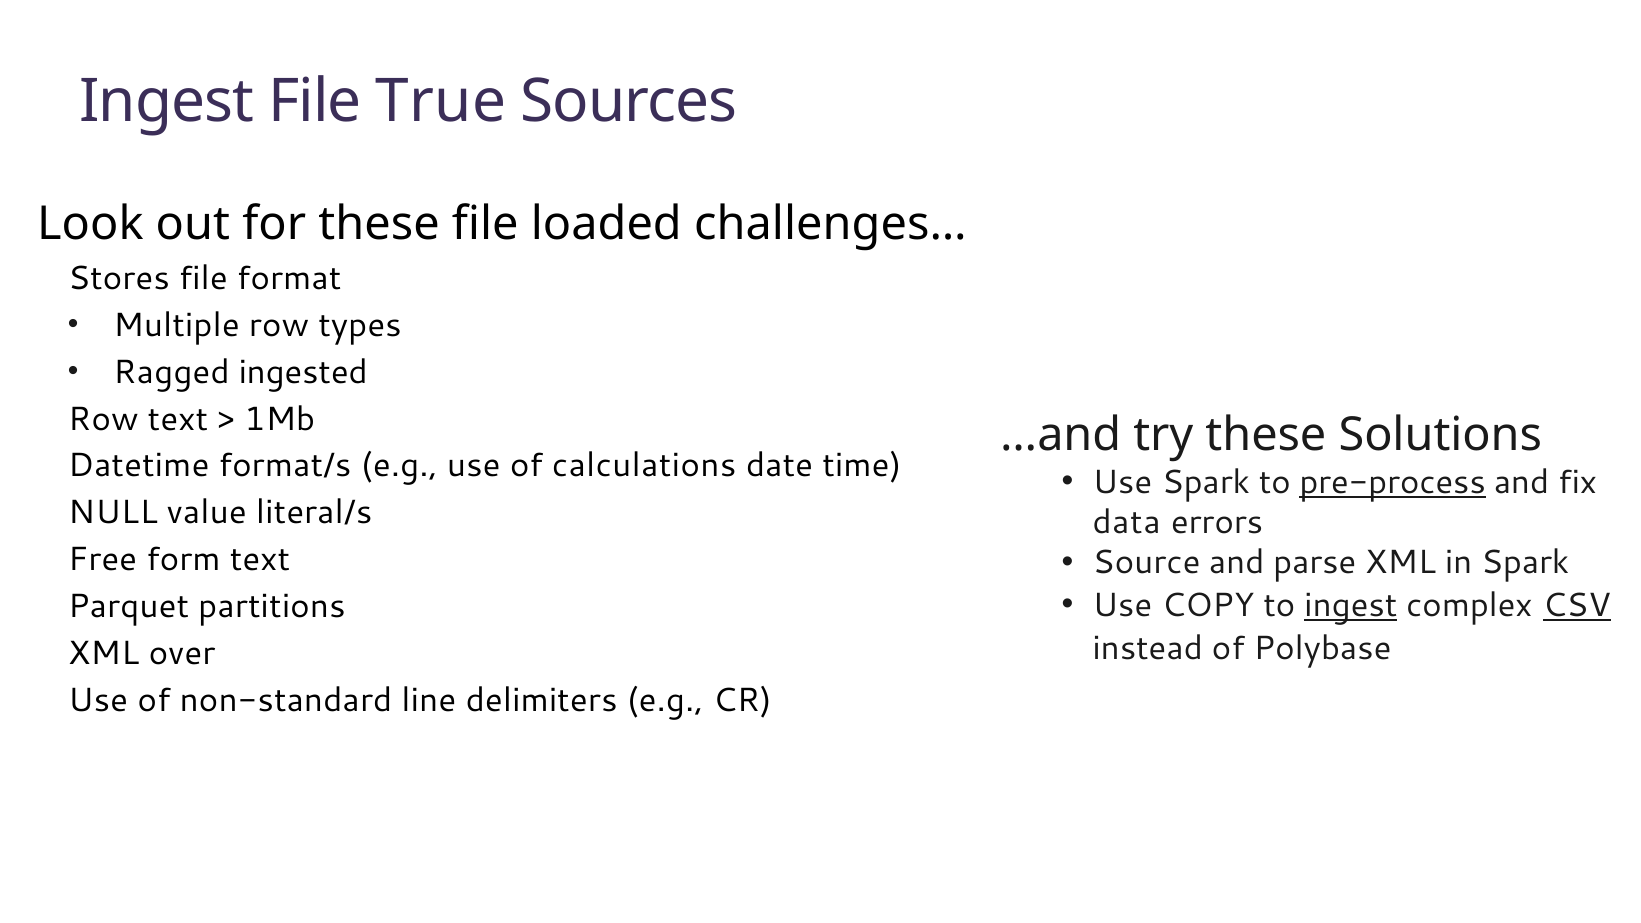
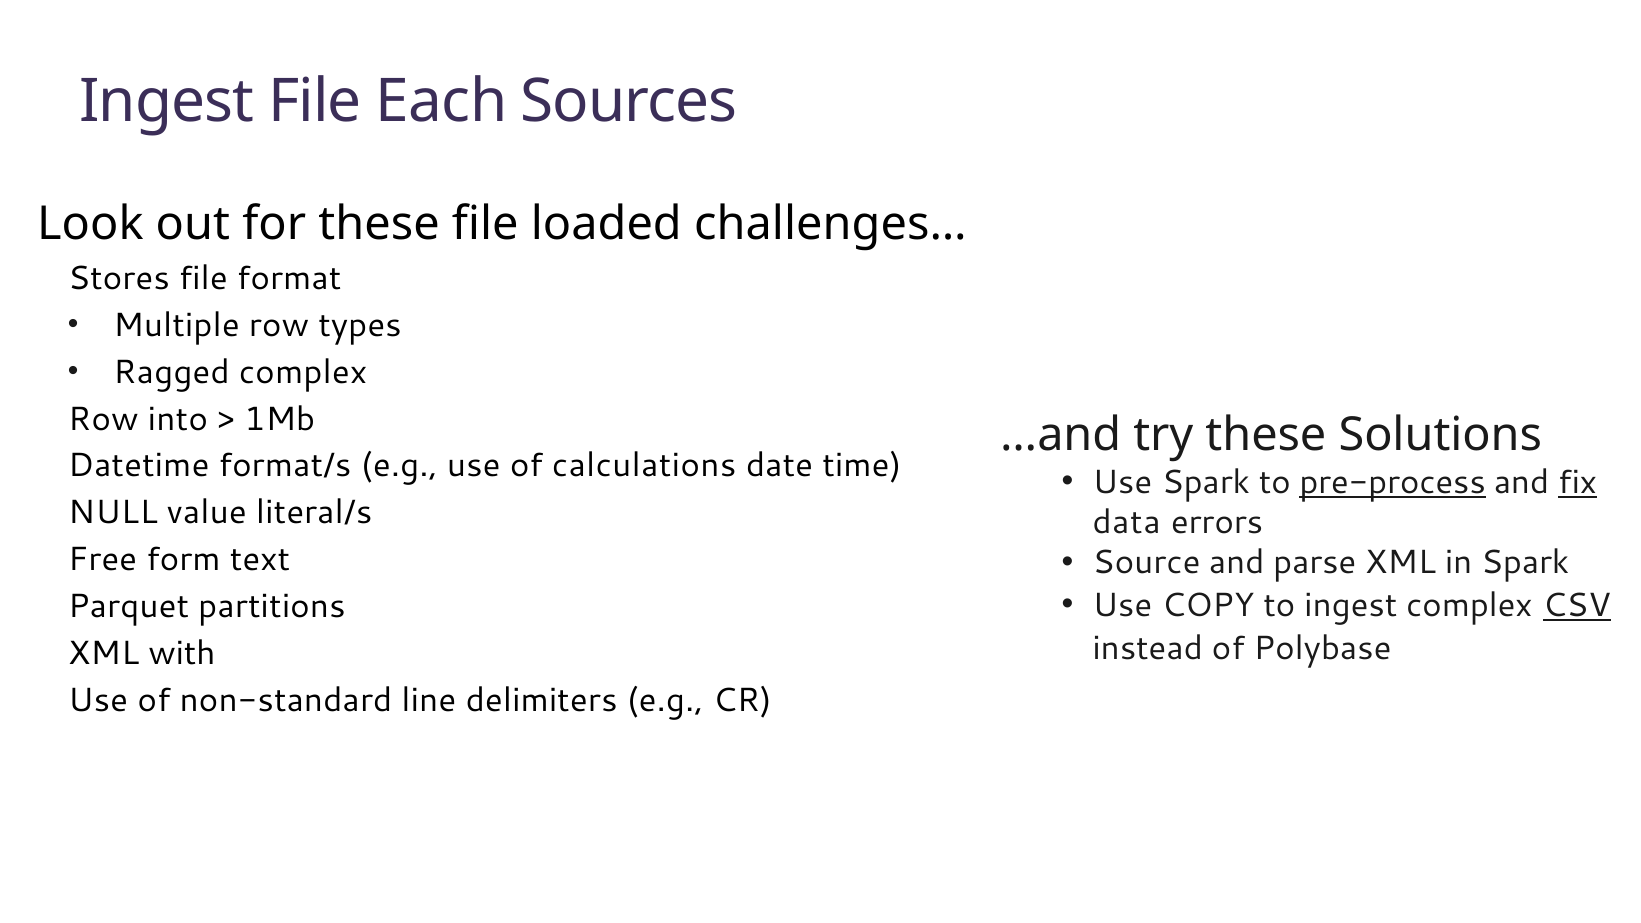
True: True -> Each
Ragged ingested: ingested -> complex
Row text: text -> into
fix underline: none -> present
ingest at (1351, 605) underline: present -> none
over: over -> with
